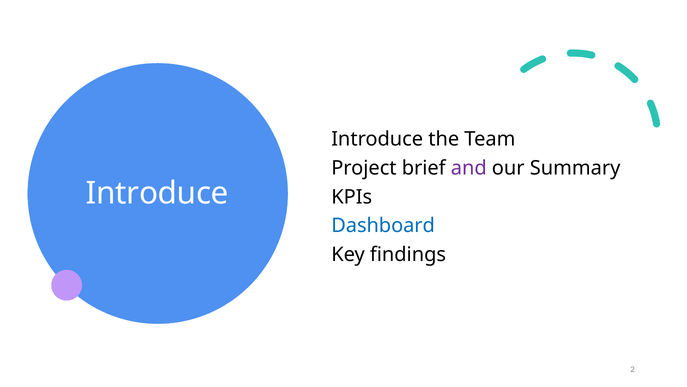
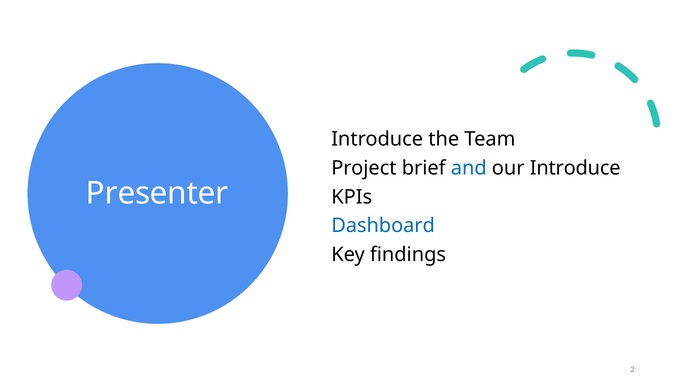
and colour: purple -> blue
our Summary: Summary -> Introduce
Introduce at (157, 193): Introduce -> Presenter
